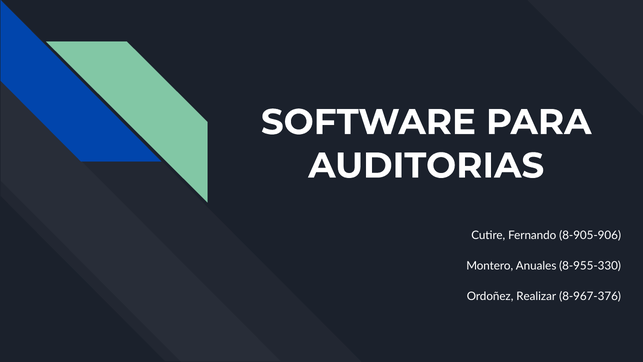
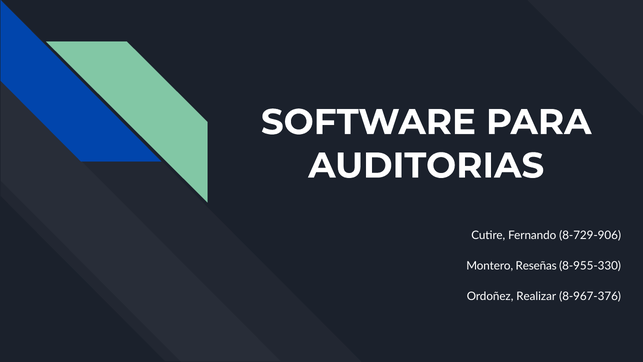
8-905-906: 8-905-906 -> 8-729-906
Anuales: Anuales -> Reseñas
